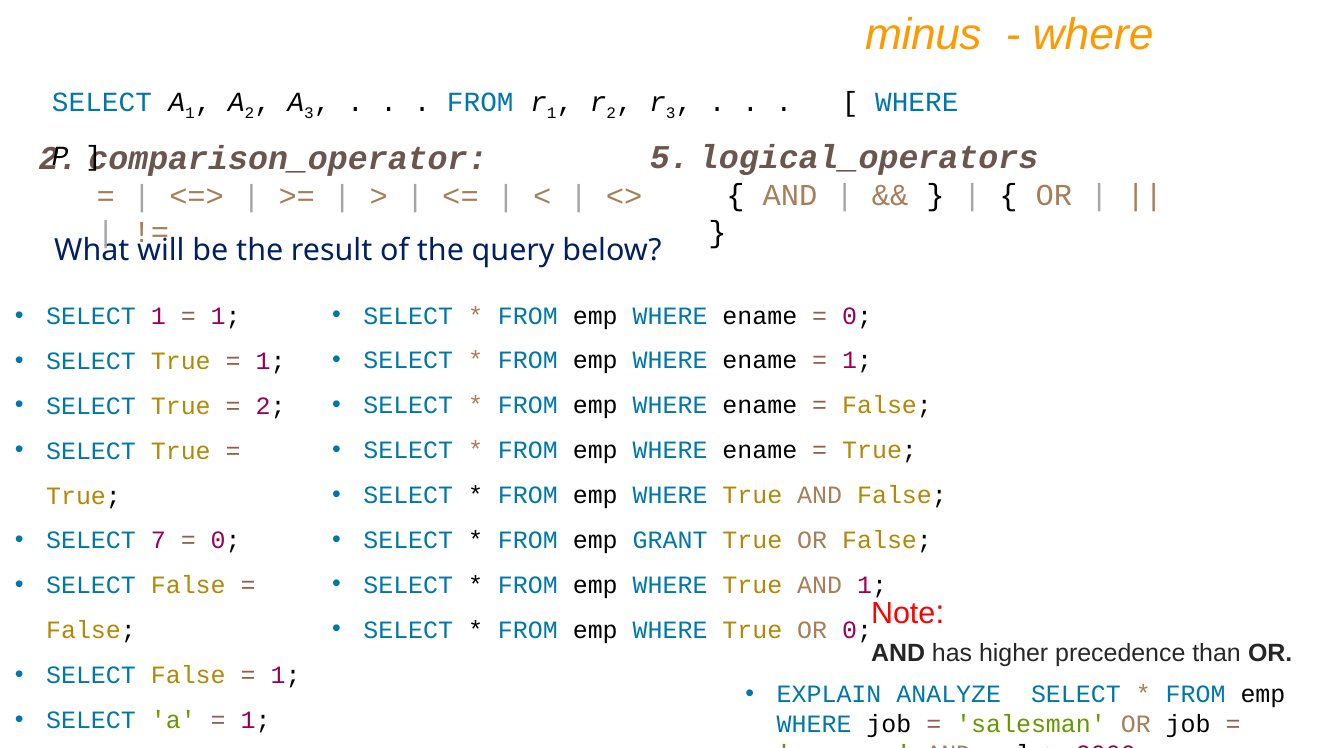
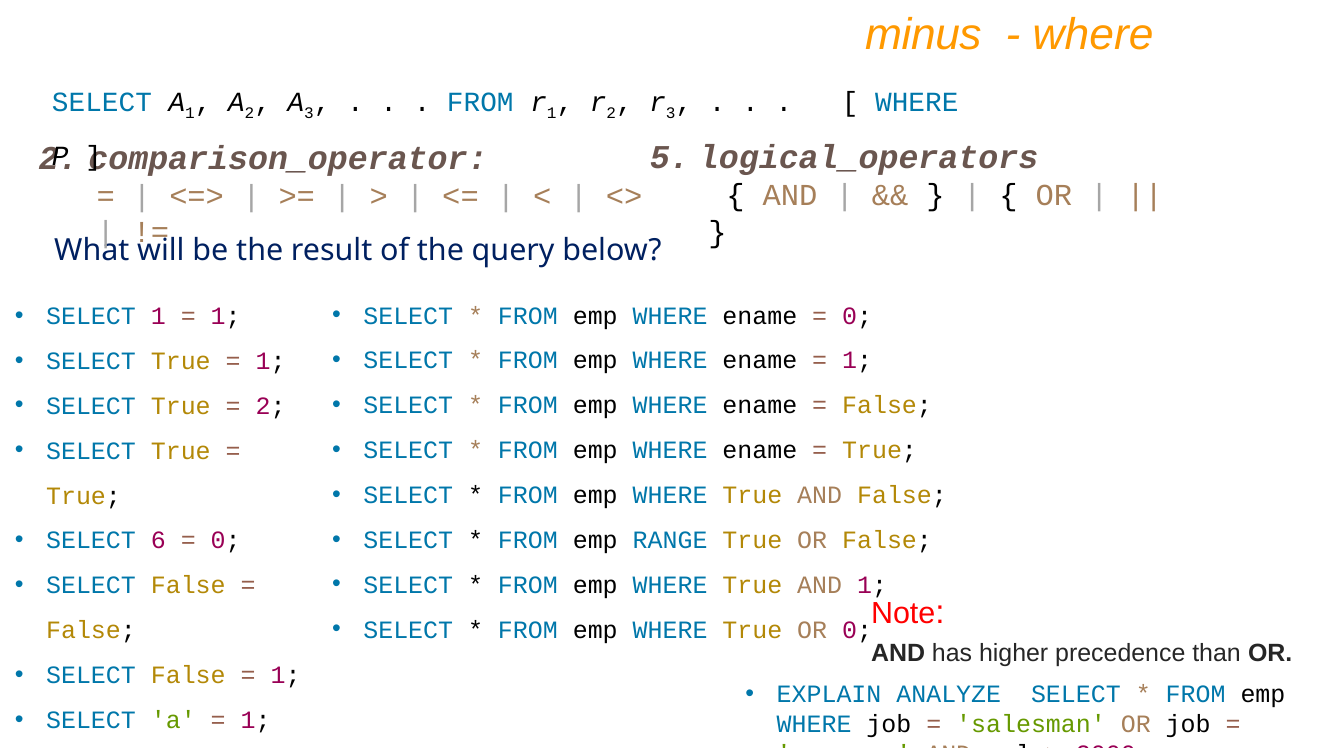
GRANT: GRANT -> RANGE
7: 7 -> 6
